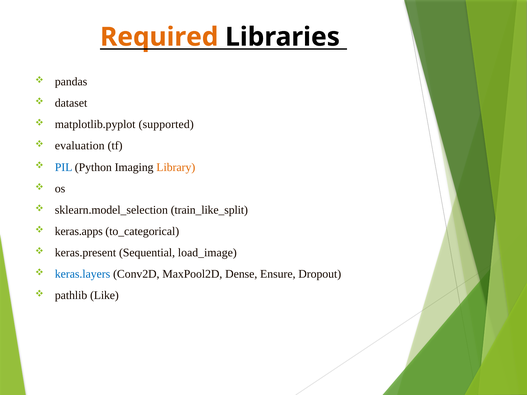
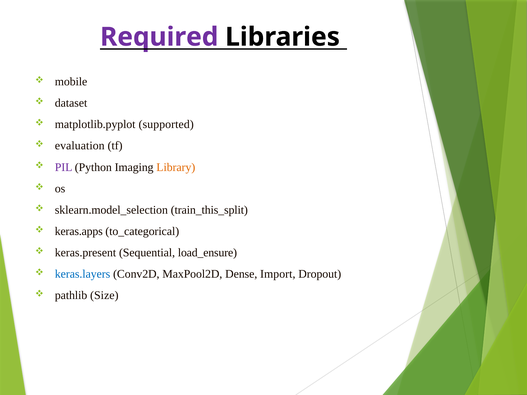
Required colour: orange -> purple
pandas: pandas -> mobile
PIL colour: blue -> purple
train_like_split: train_like_split -> train_this_split
load_image: load_image -> load_ensure
Ensure: Ensure -> Import
Like: Like -> Size
